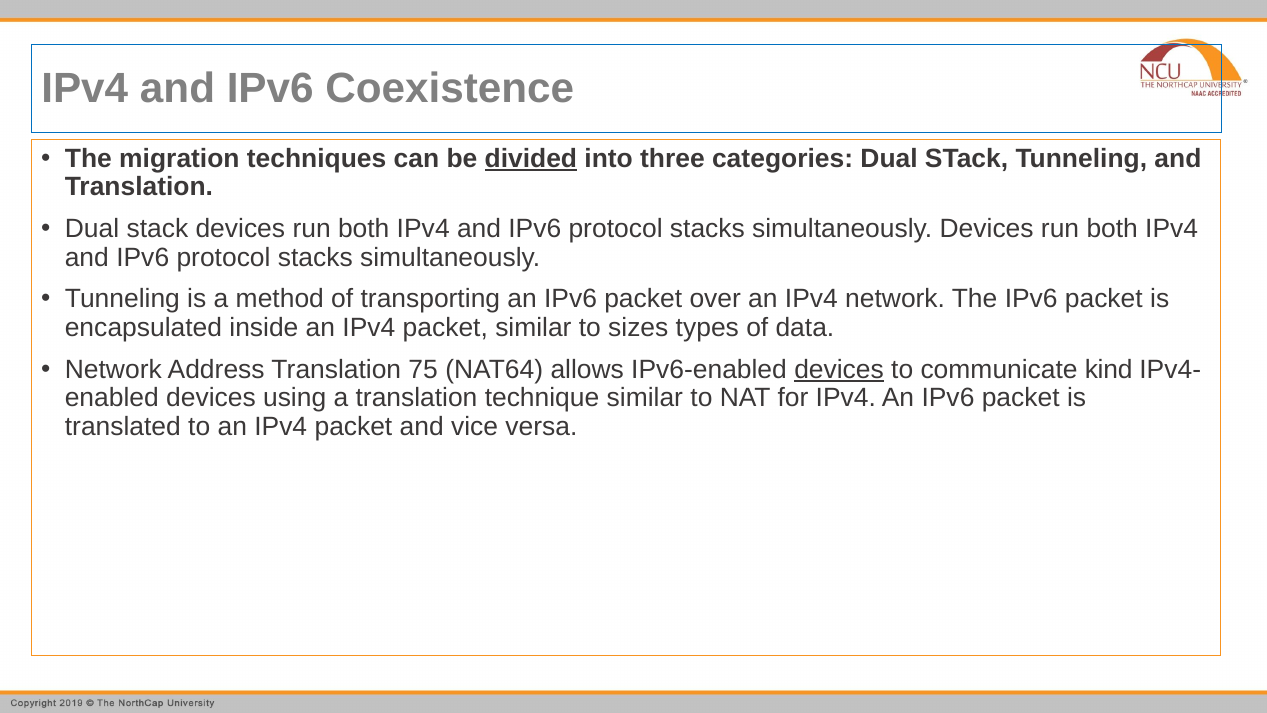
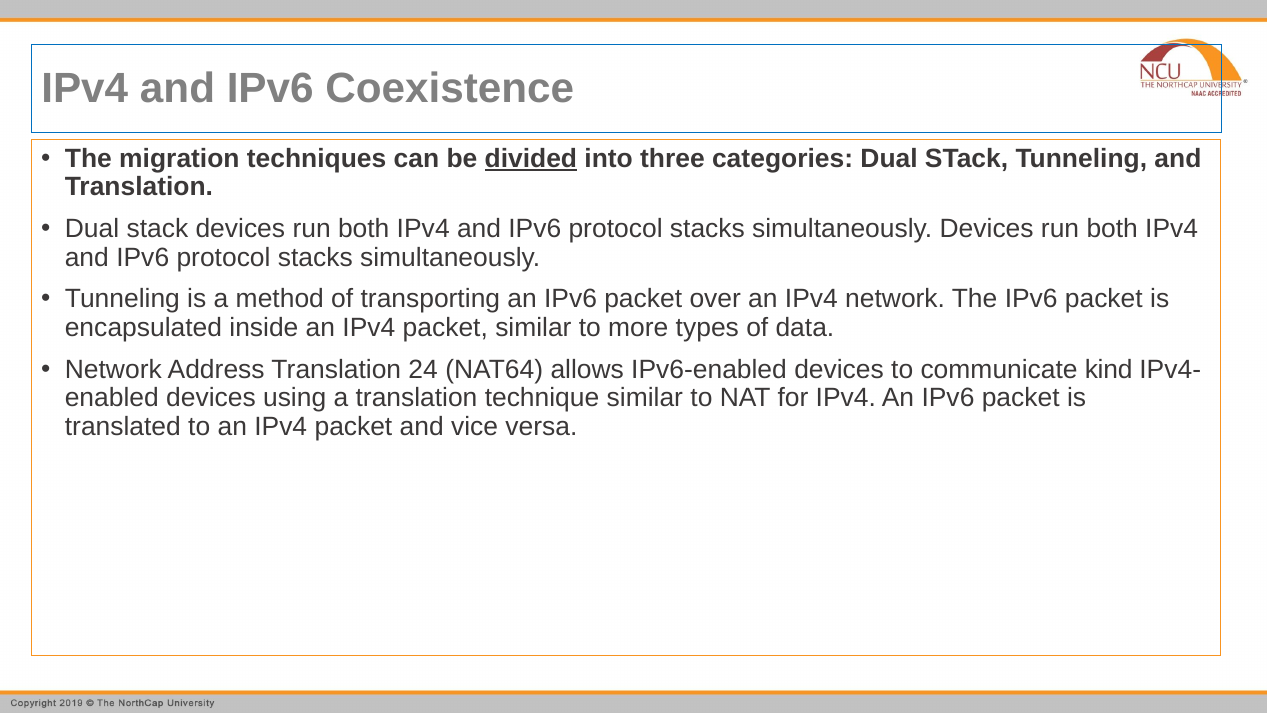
sizes: sizes -> more
75: 75 -> 24
devices at (839, 369) underline: present -> none
